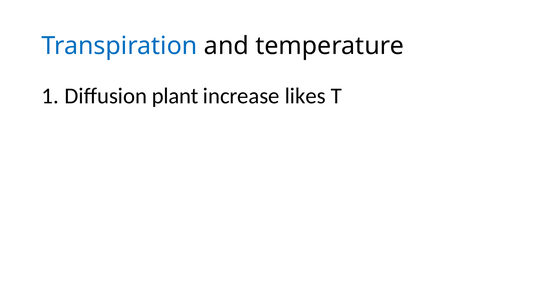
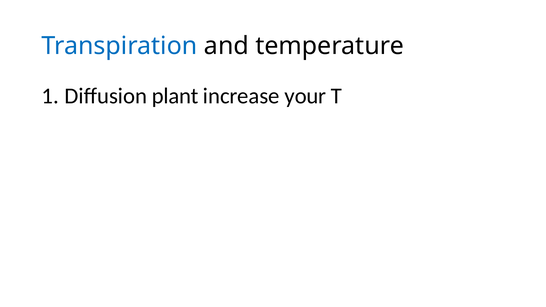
likes: likes -> your
